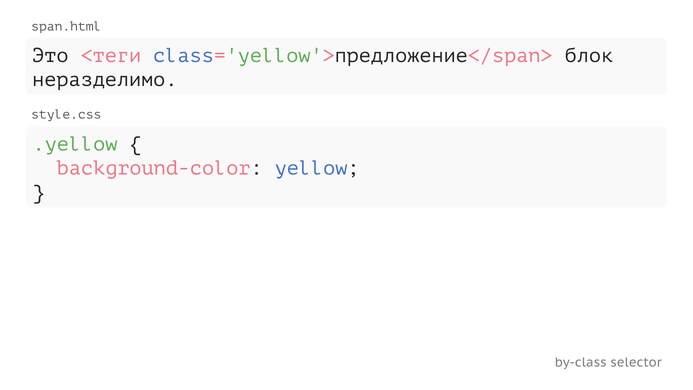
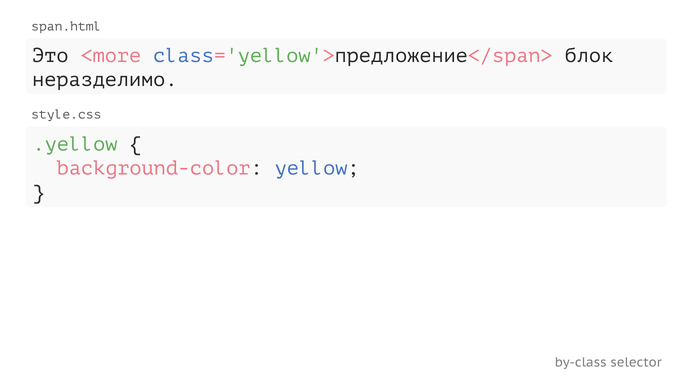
<теги: <теги -> <more
